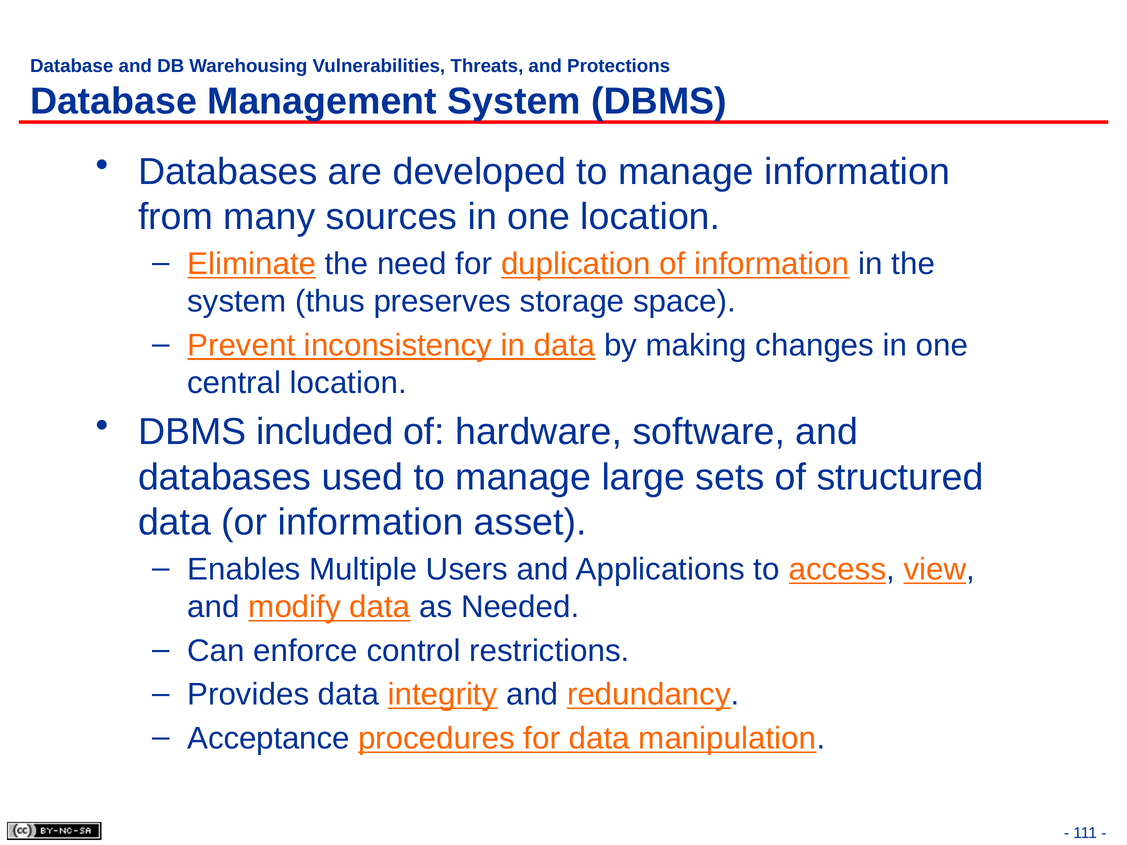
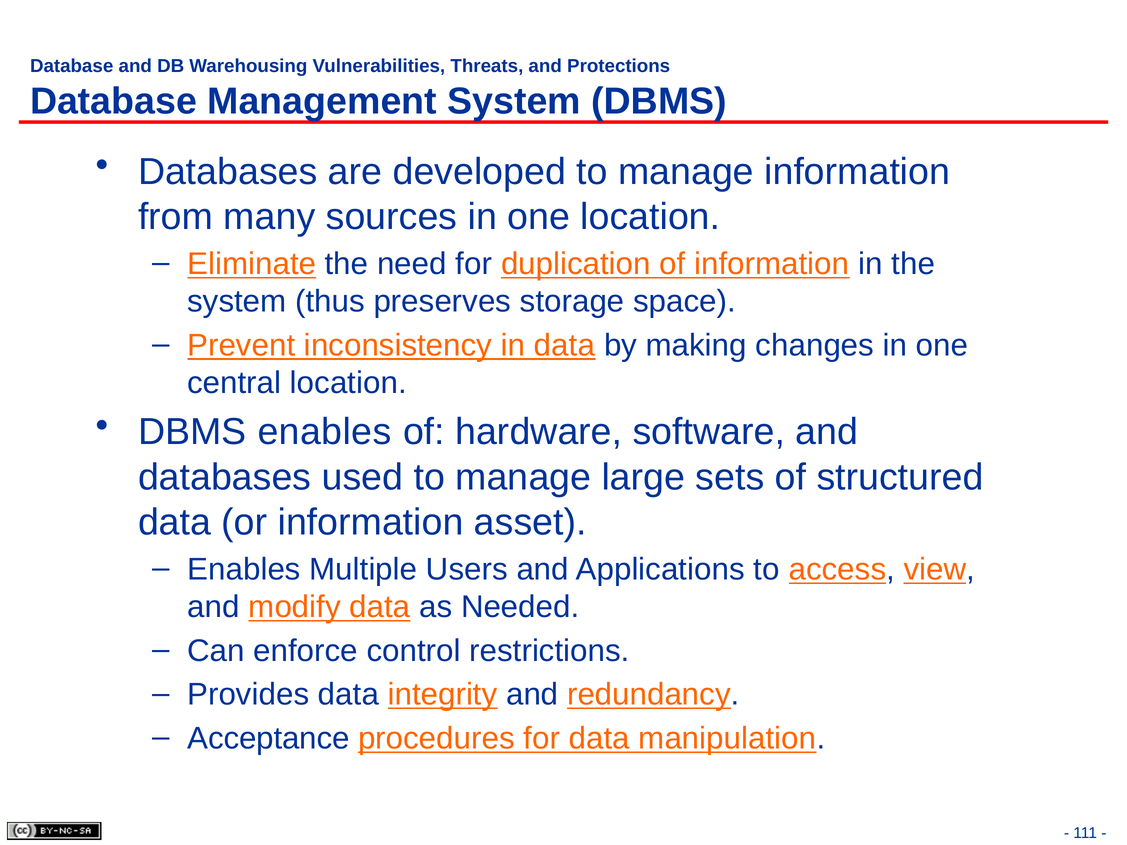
DBMS included: included -> enables
